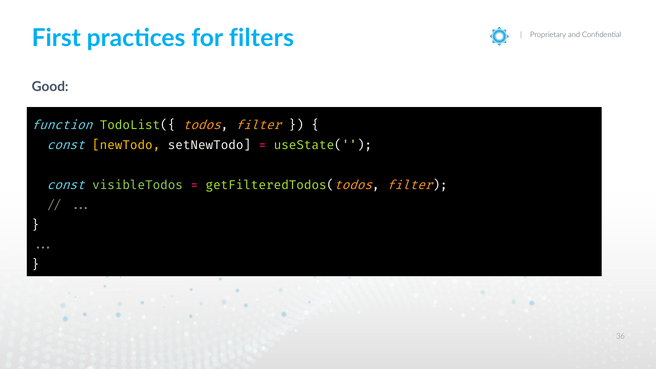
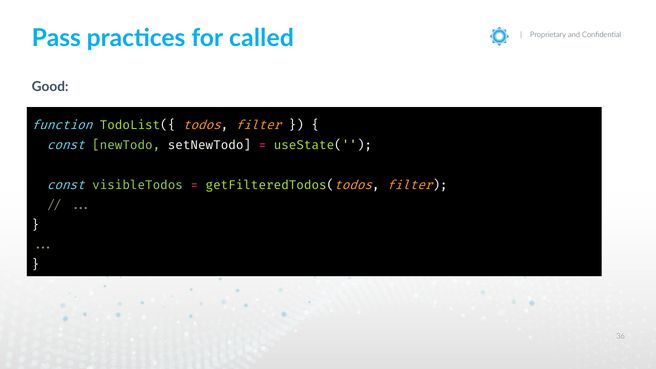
First: First -> Pass
filters: filters -> called
newTodo colour: yellow -> light green
